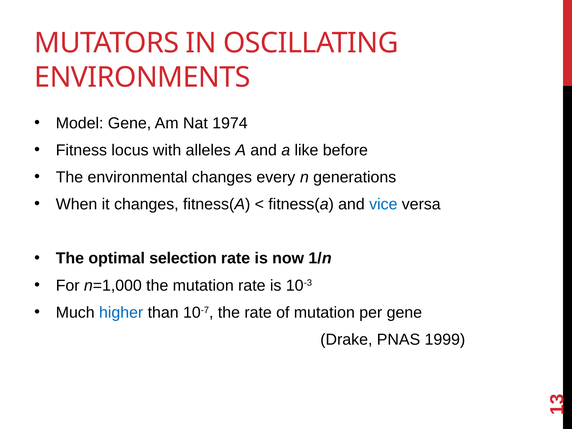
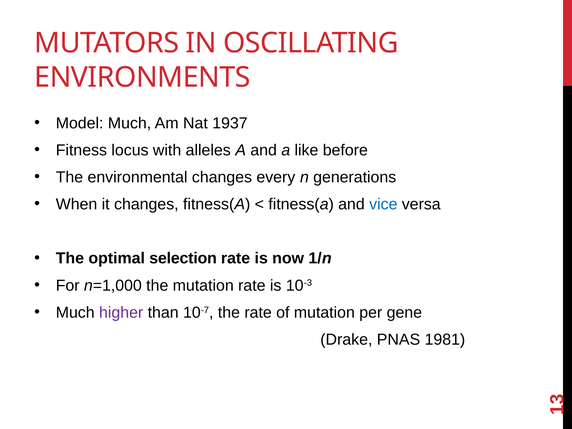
Model Gene: Gene -> Much
1974: 1974 -> 1937
higher colour: blue -> purple
1999: 1999 -> 1981
